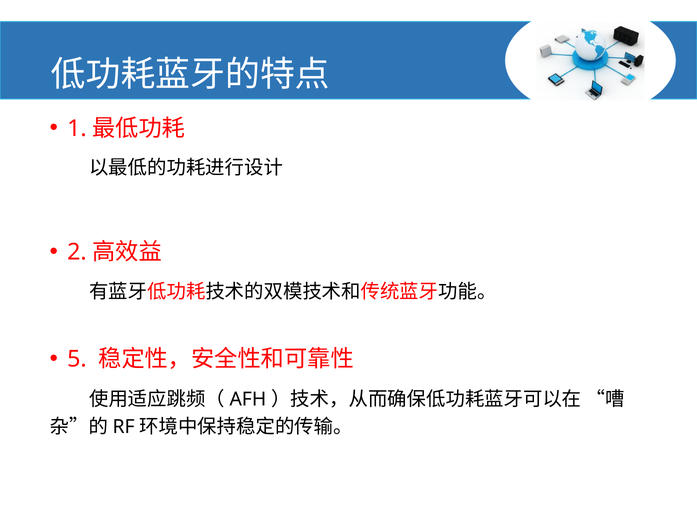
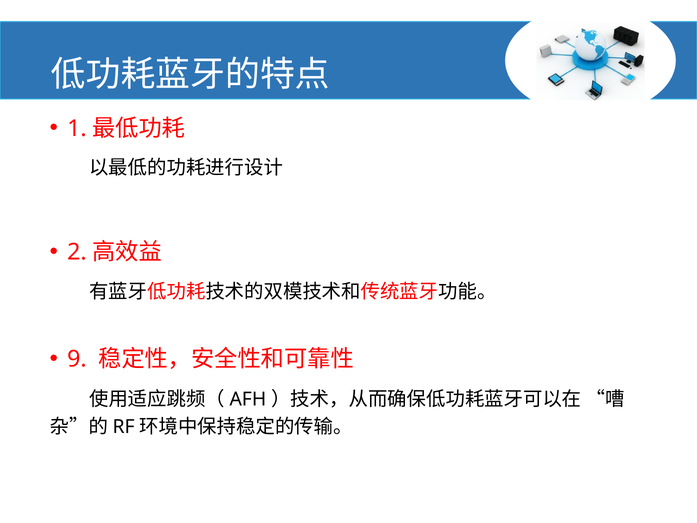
5: 5 -> 9
